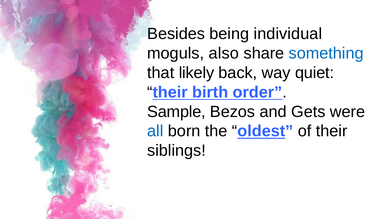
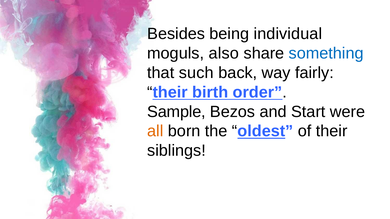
likely: likely -> such
quiet: quiet -> fairly
Gets: Gets -> Start
all colour: blue -> orange
